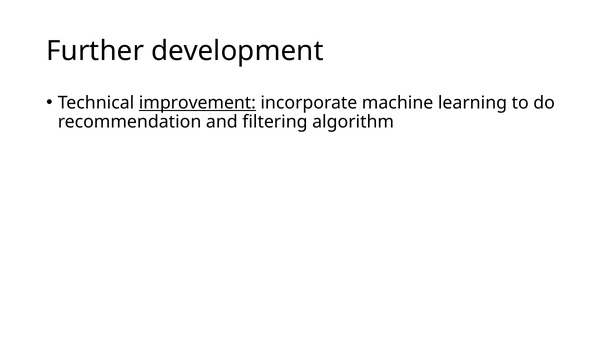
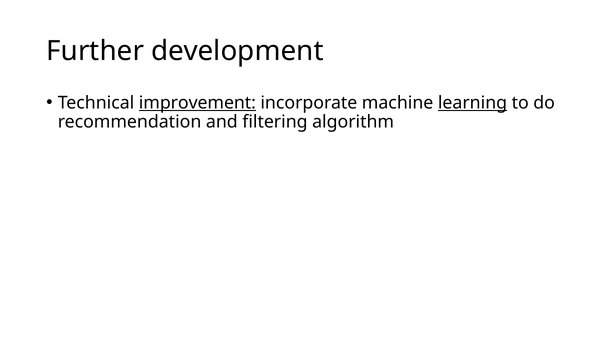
learning underline: none -> present
